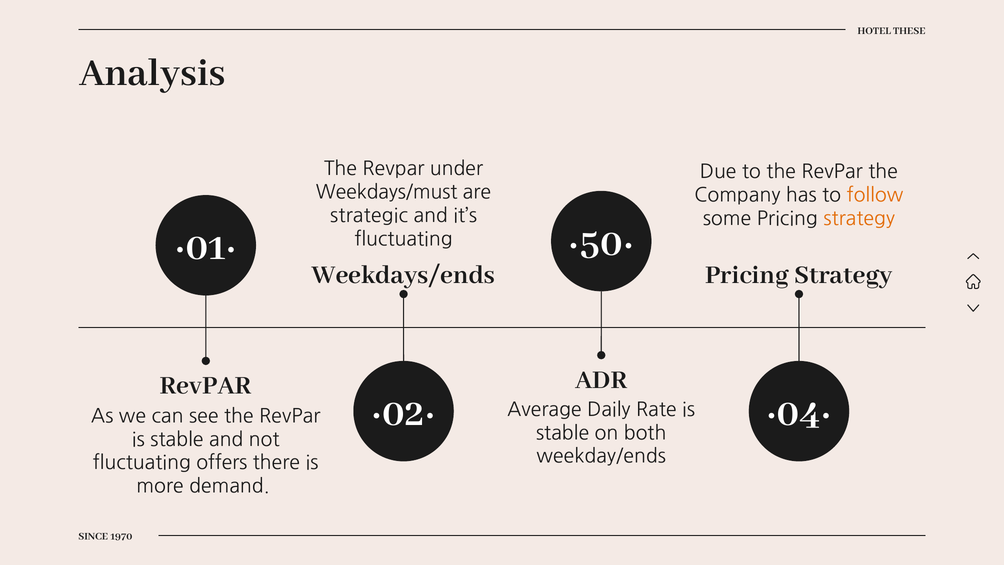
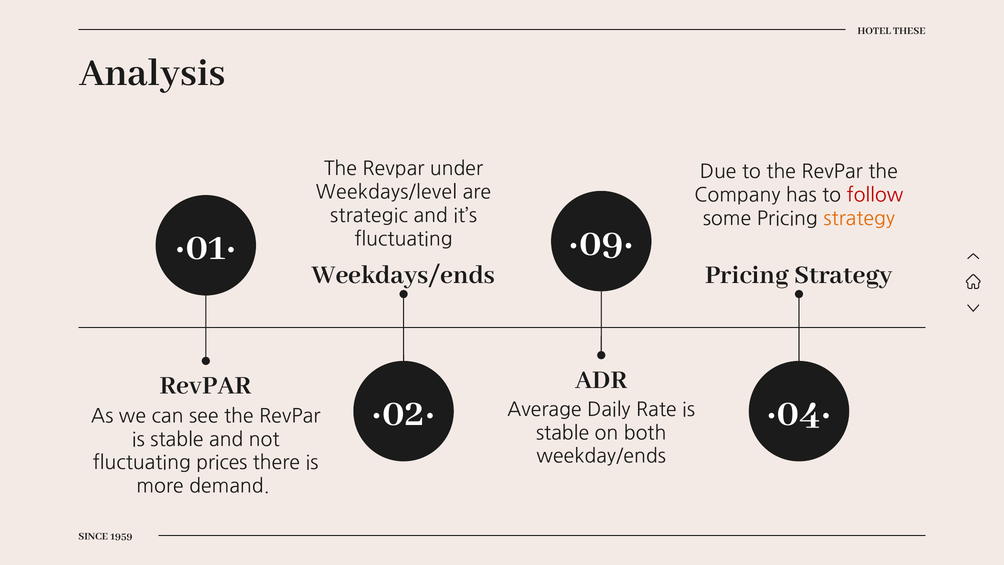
Weekdays/must: Weekdays/must -> Weekdays/level
follow colour: orange -> red
·50·: ·50· -> ·09·
offers: offers -> prices
1970: 1970 -> 1959
